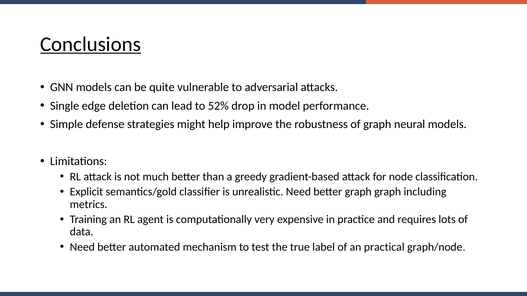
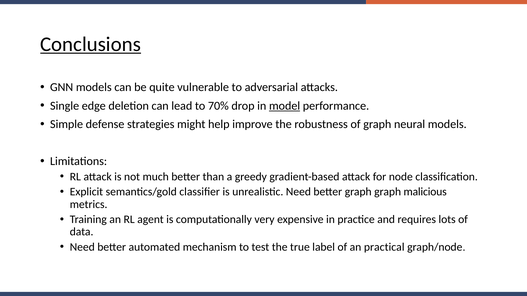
52%: 52% -> 70%
model underline: none -> present
including: including -> malicious
